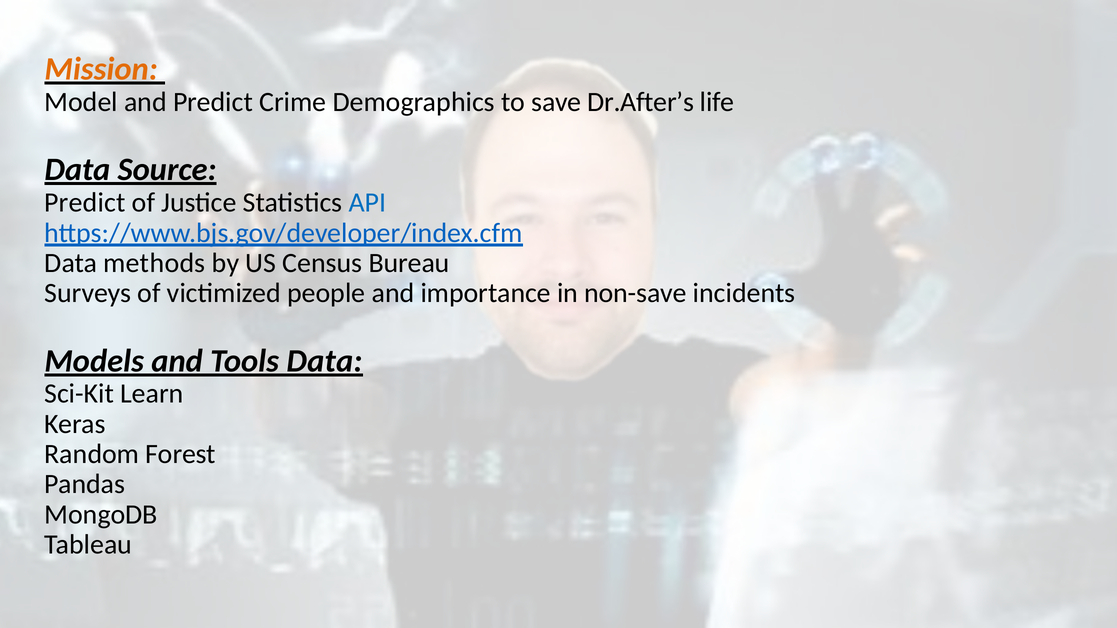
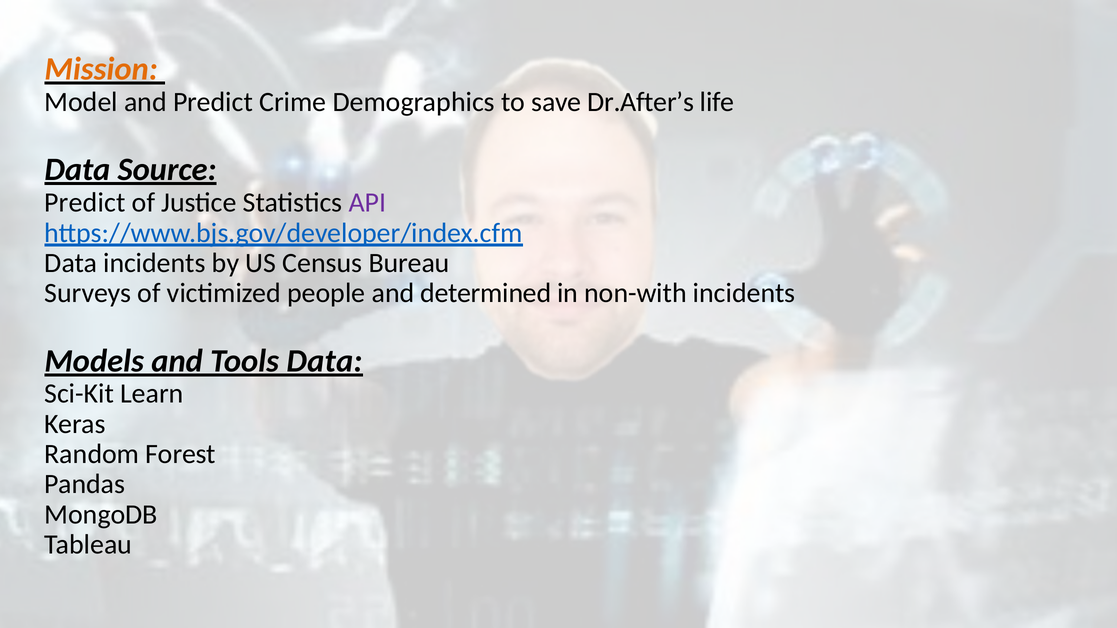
API colour: blue -> purple
Data methods: methods -> incidents
importance: importance -> determined
non-save: non-save -> non-with
